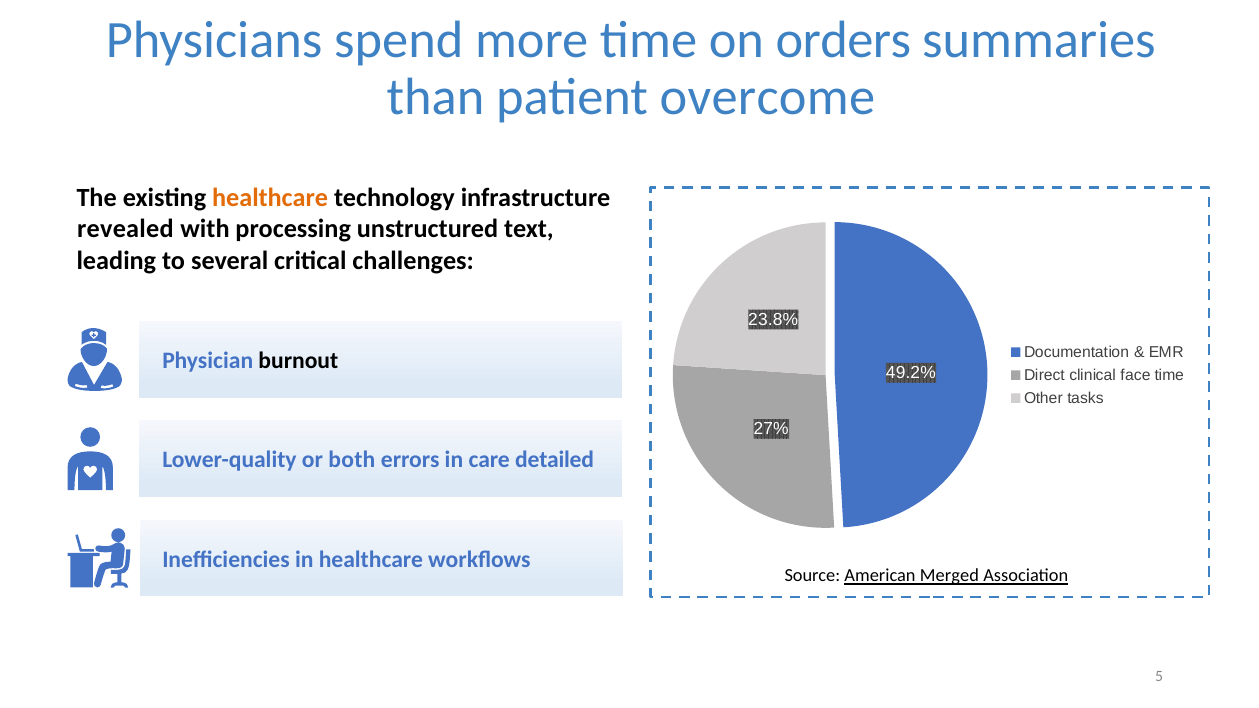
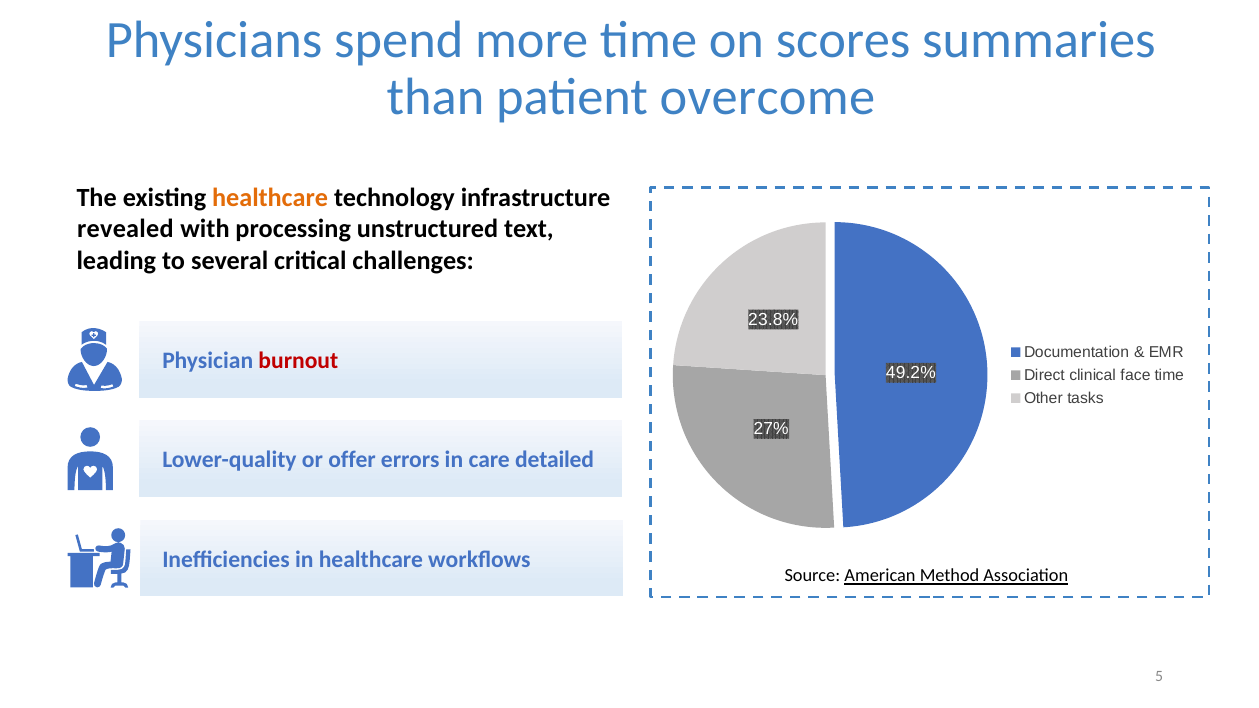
orders: orders -> scores
burnout colour: black -> red
both: both -> offer
Merged: Merged -> Method
